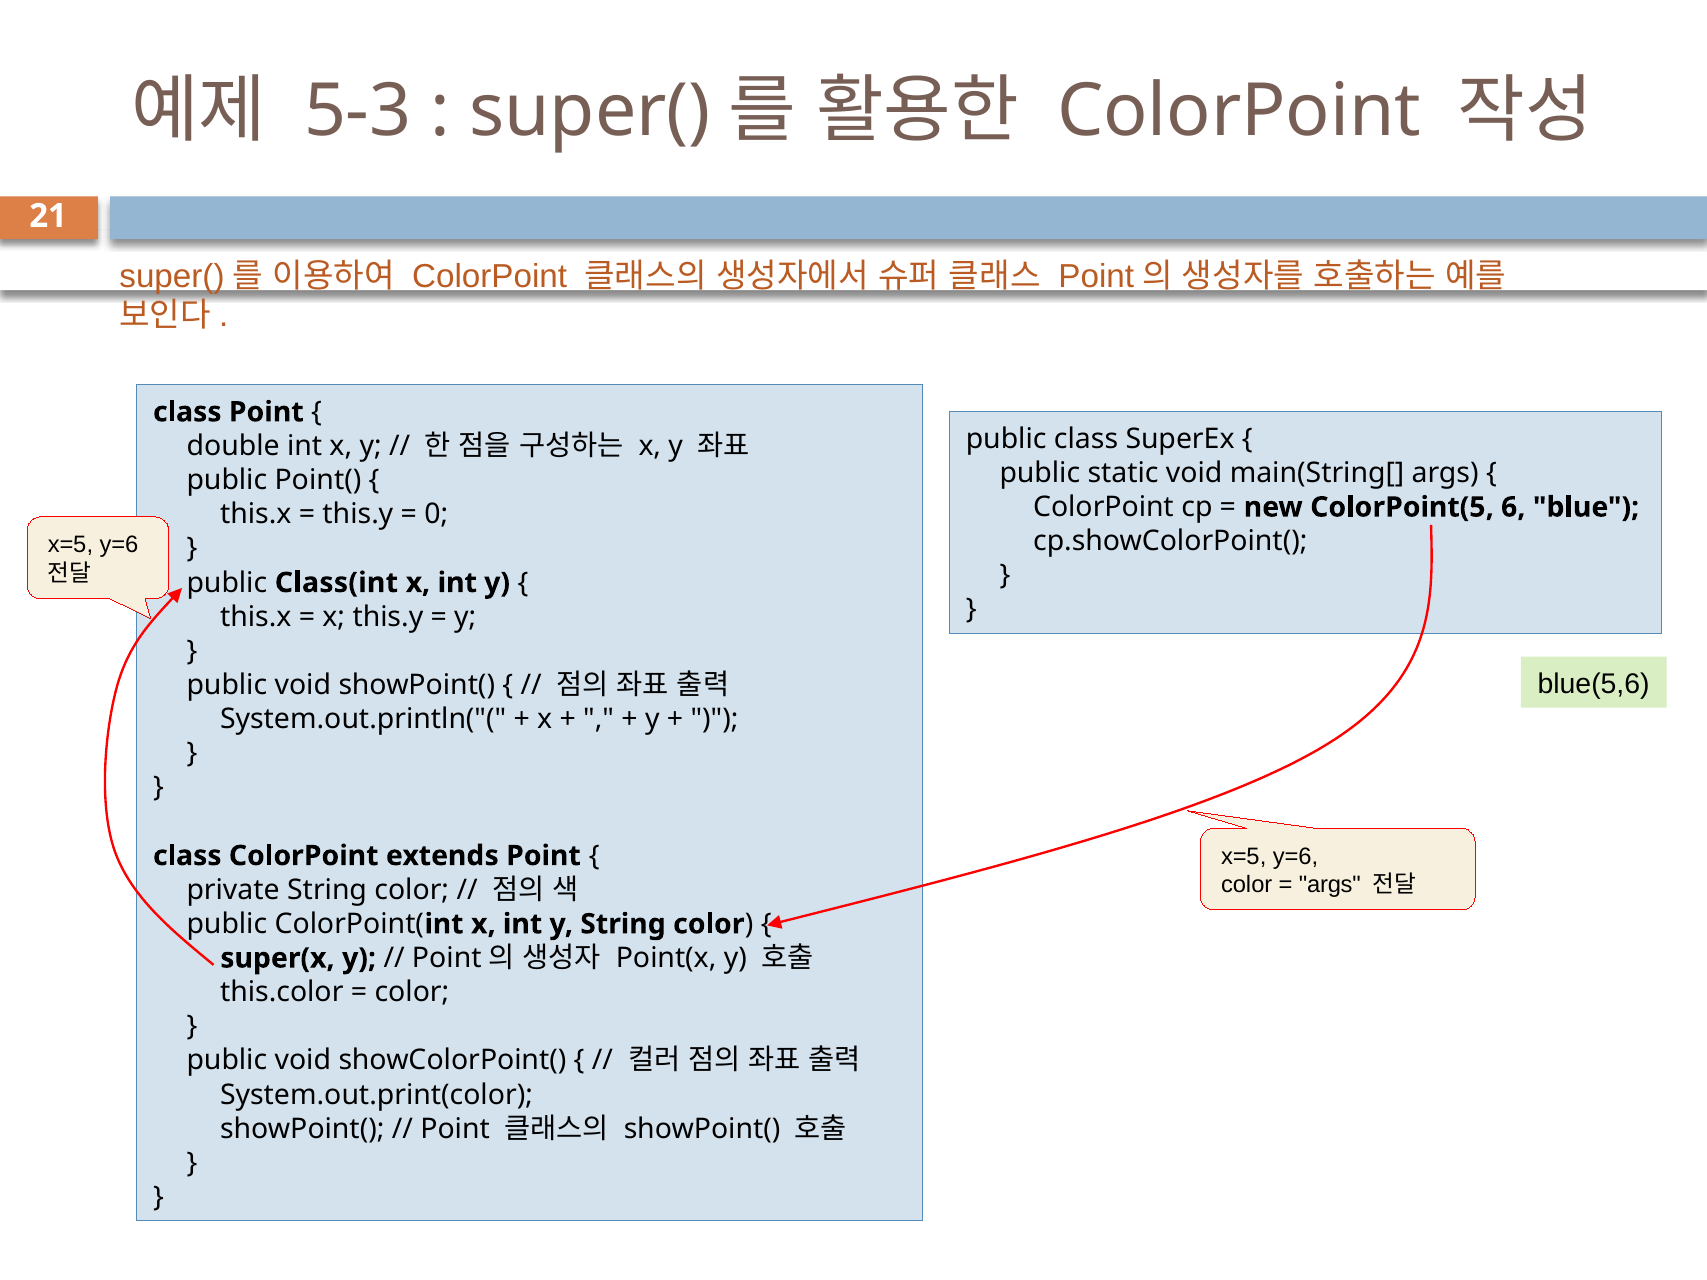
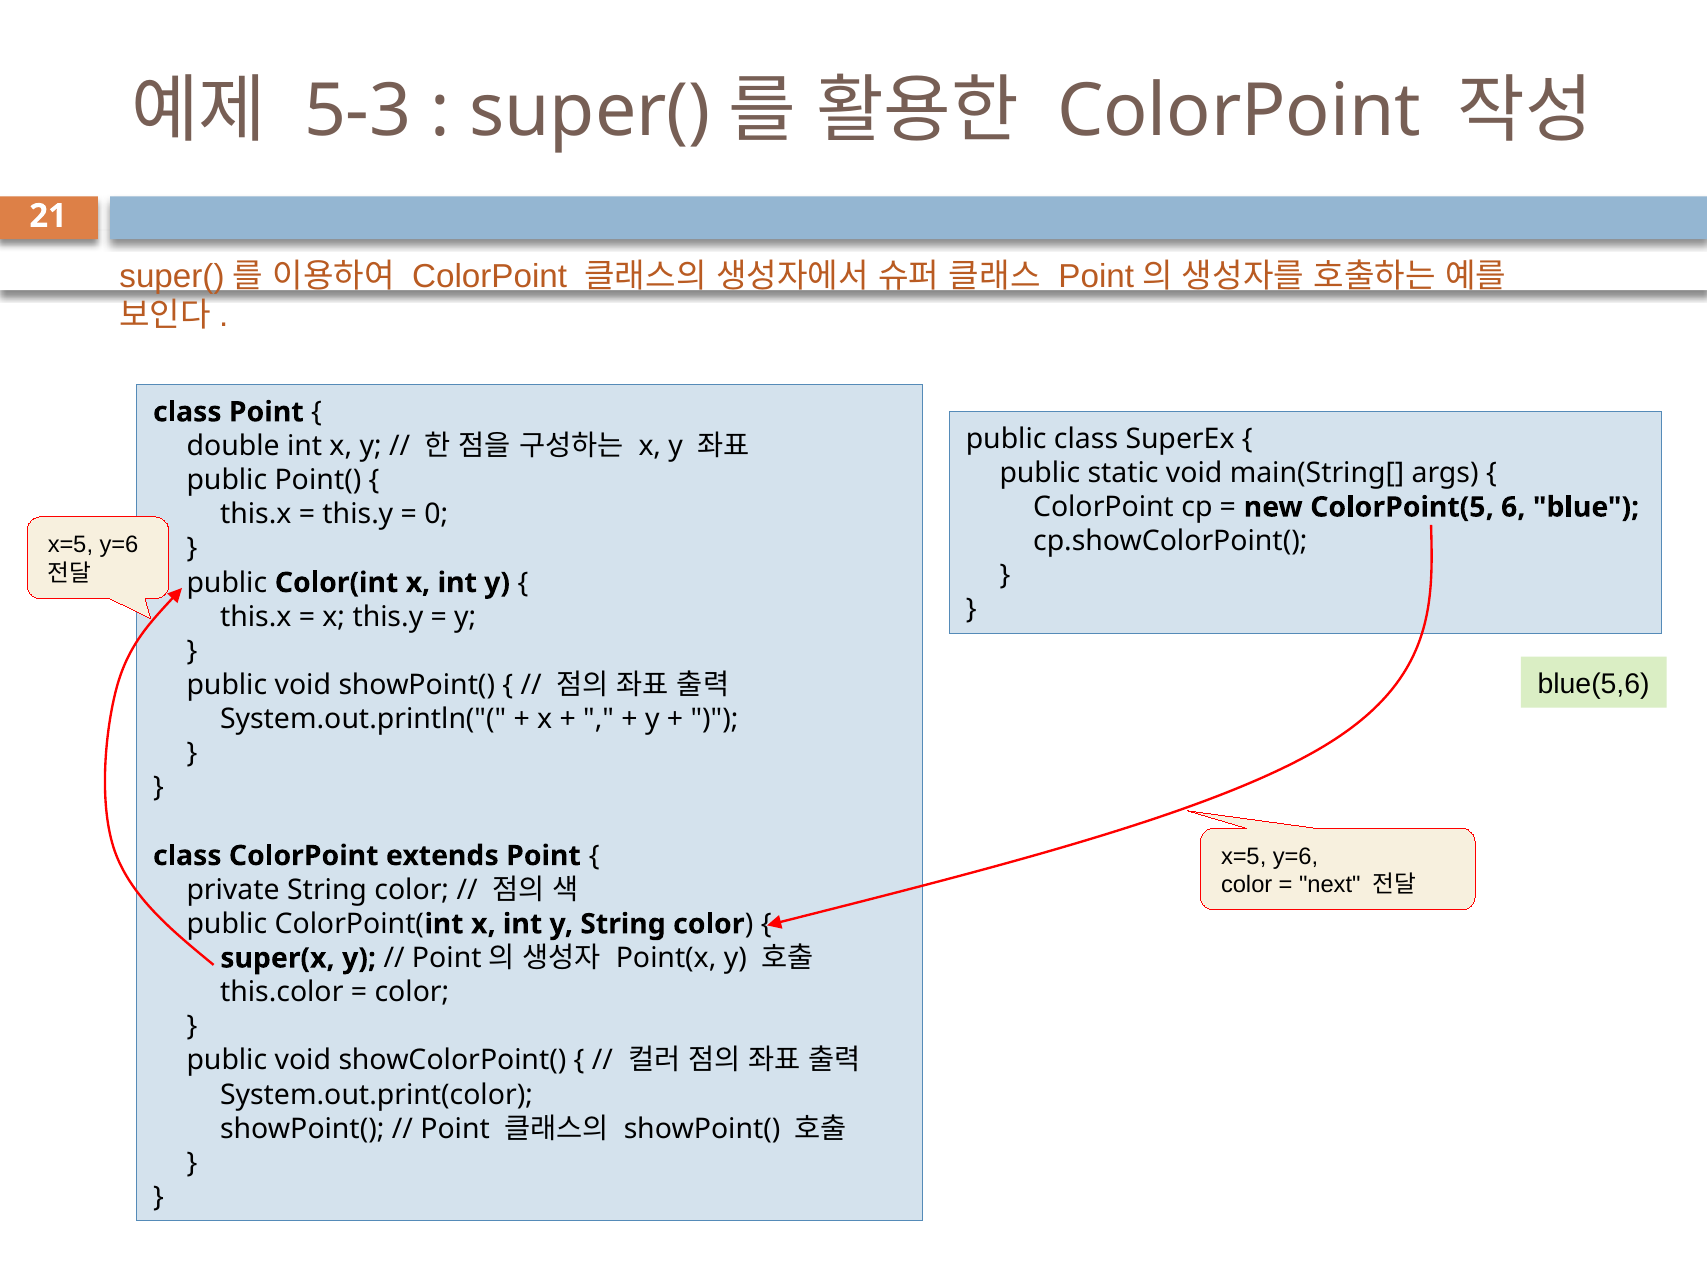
Class(int: Class(int -> Color(int
args at (1330, 885): args -> next
